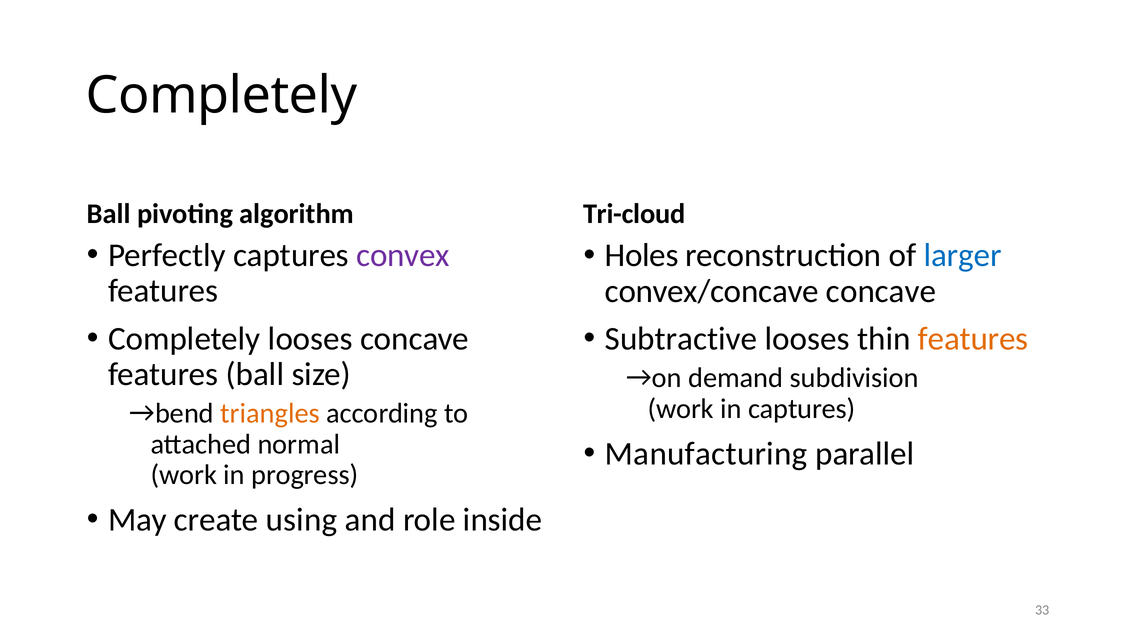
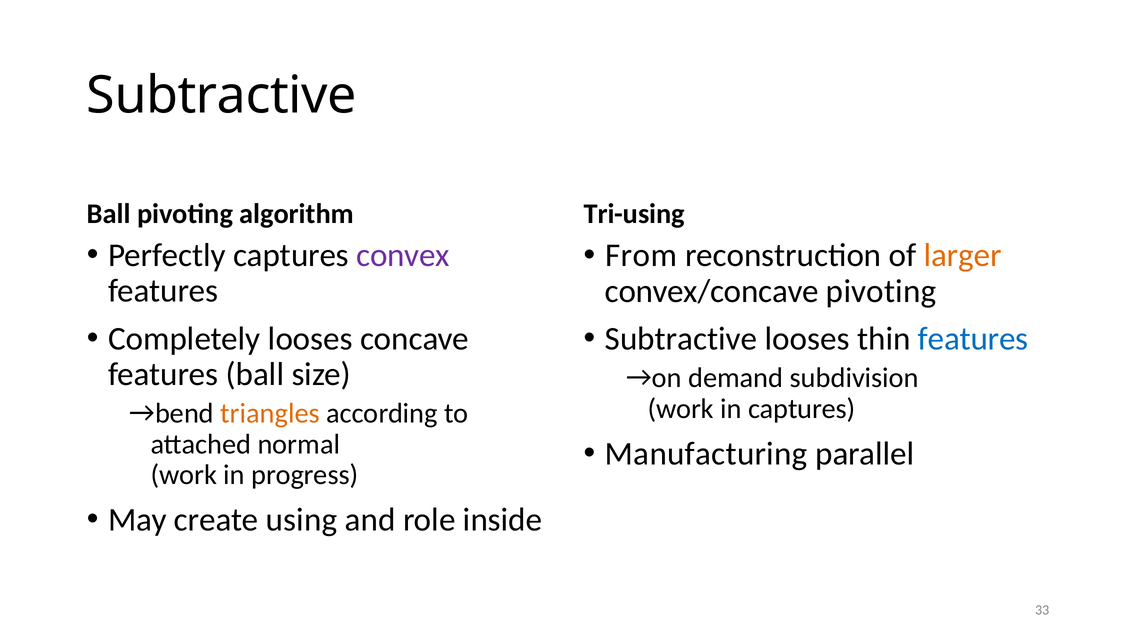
Completely at (222, 95): Completely -> Subtractive
Tri-cloud: Tri-cloud -> Tri-using
Holes: Holes -> From
larger colour: blue -> orange
convex/concave concave: concave -> pivoting
features at (973, 339) colour: orange -> blue
